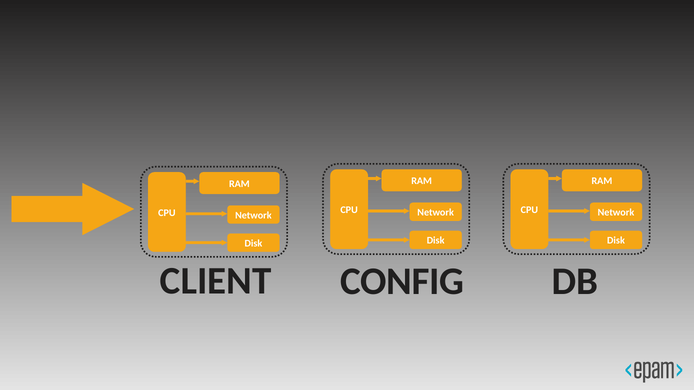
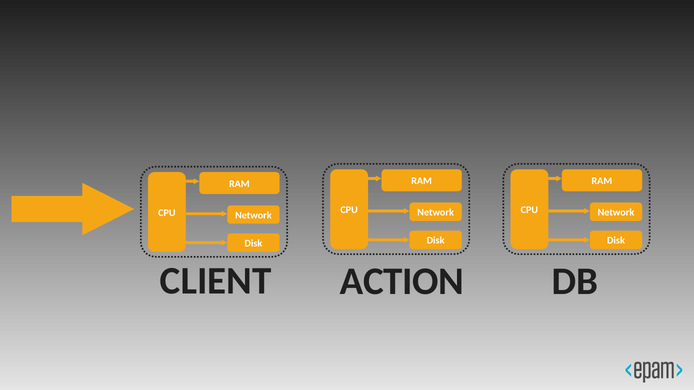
CONFIG: CONFIG -> ACTION
